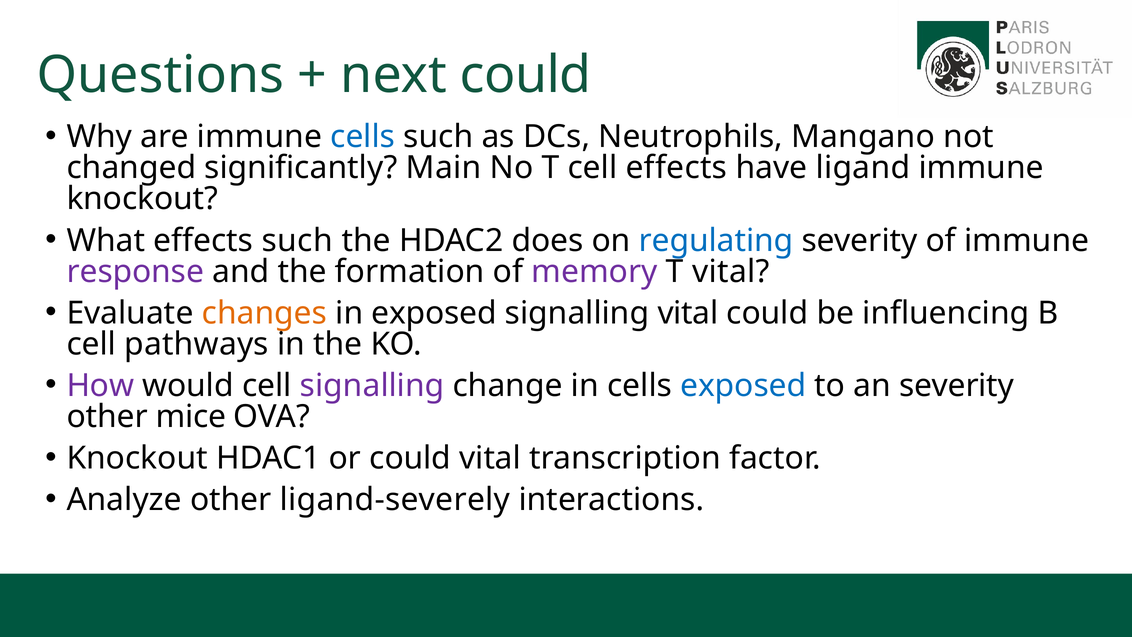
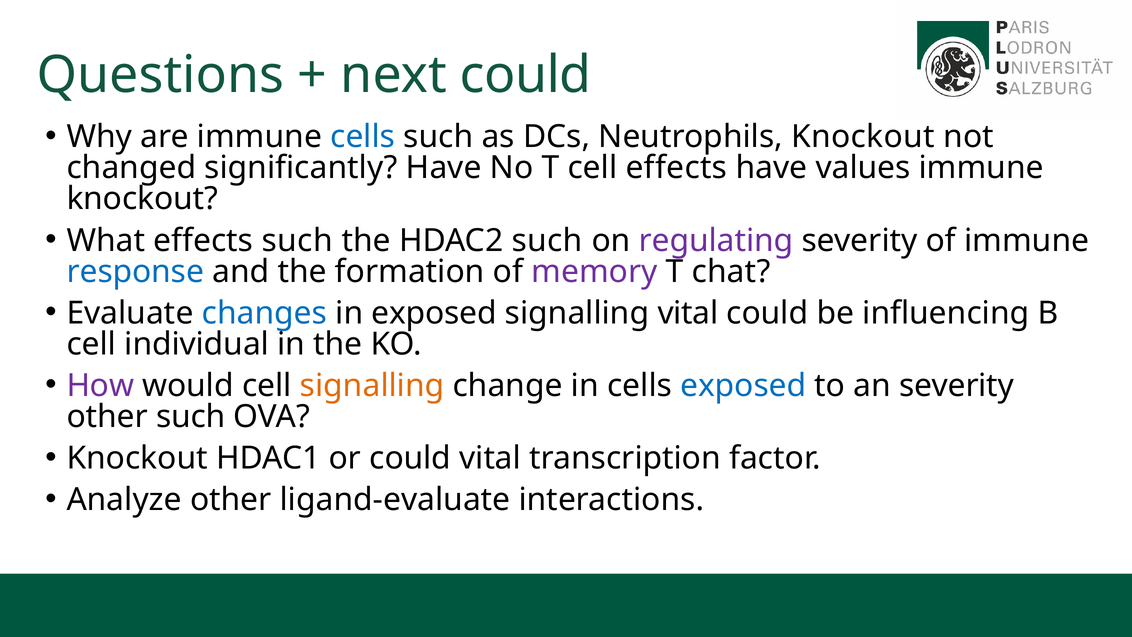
Neutrophils Mangano: Mangano -> Knockout
significantly Main: Main -> Have
ligand: ligand -> values
HDAC2 does: does -> such
regulating colour: blue -> purple
response colour: purple -> blue
T vital: vital -> chat
changes colour: orange -> blue
pathways: pathways -> individual
signalling at (372, 386) colour: purple -> orange
other mice: mice -> such
ligand-severely: ligand-severely -> ligand-evaluate
